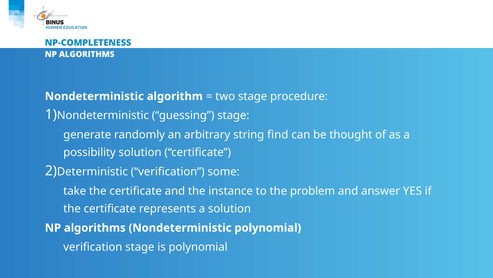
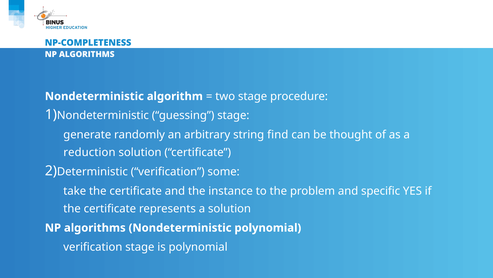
possibility: possibility -> reduction
answer: answer -> specific
